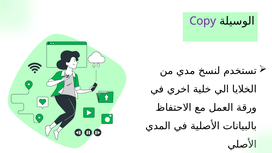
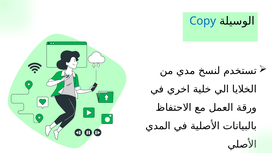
Copy colour: purple -> blue
